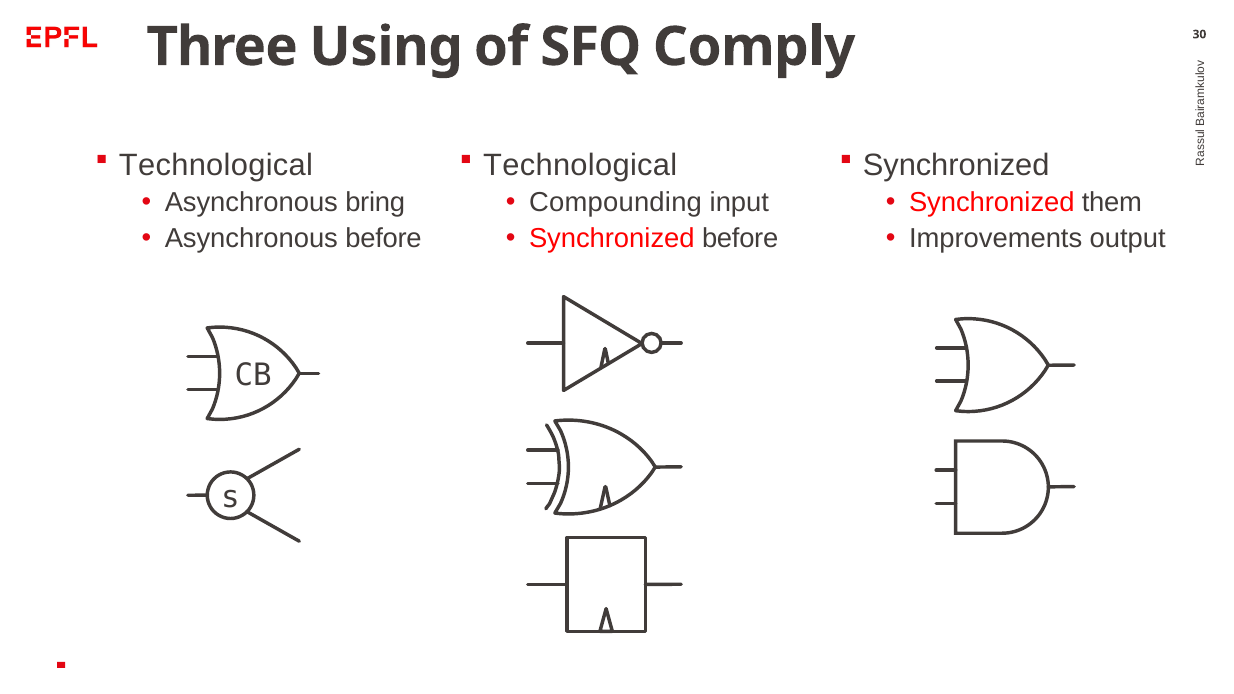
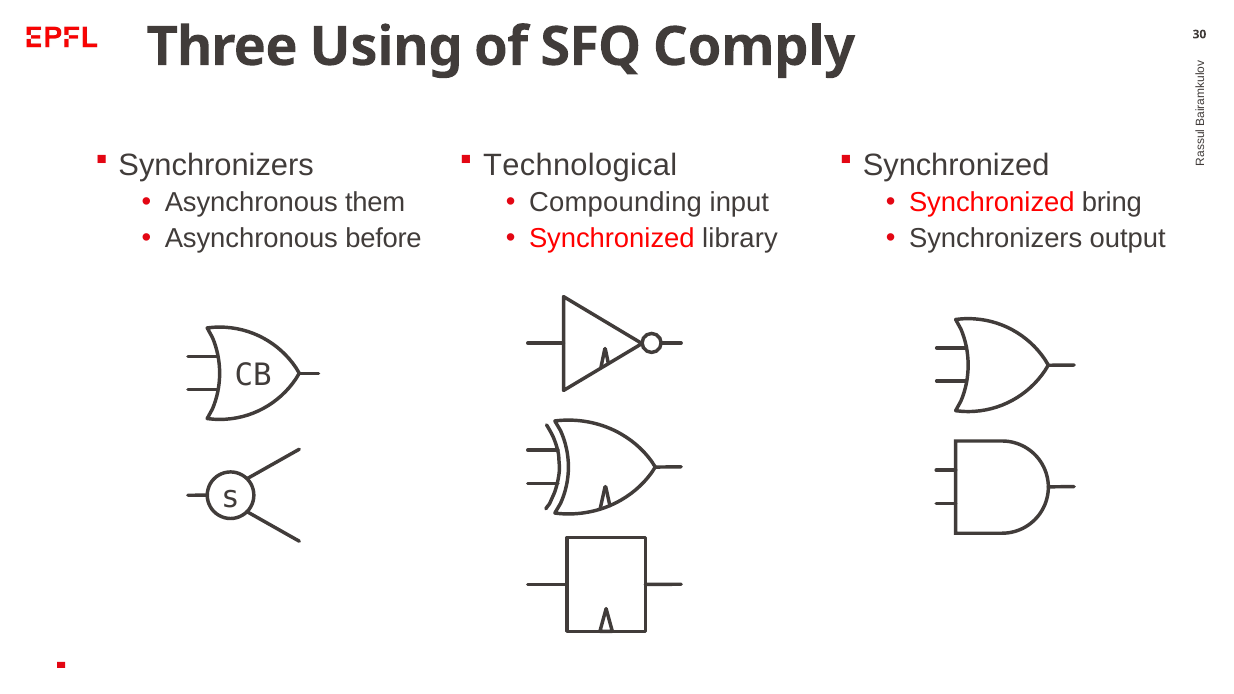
Technological at (216, 165): Technological -> Synchronizers
bring: bring -> them
them: them -> bring
Synchronized before: before -> library
Improvements at (996, 239): Improvements -> Synchronizers
